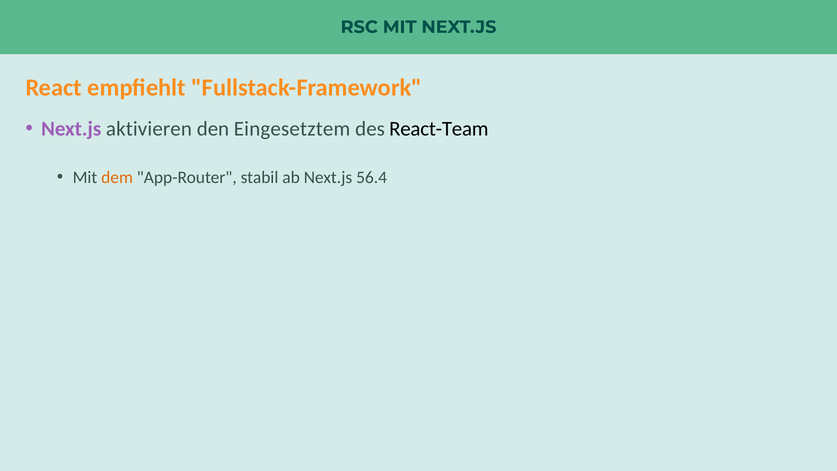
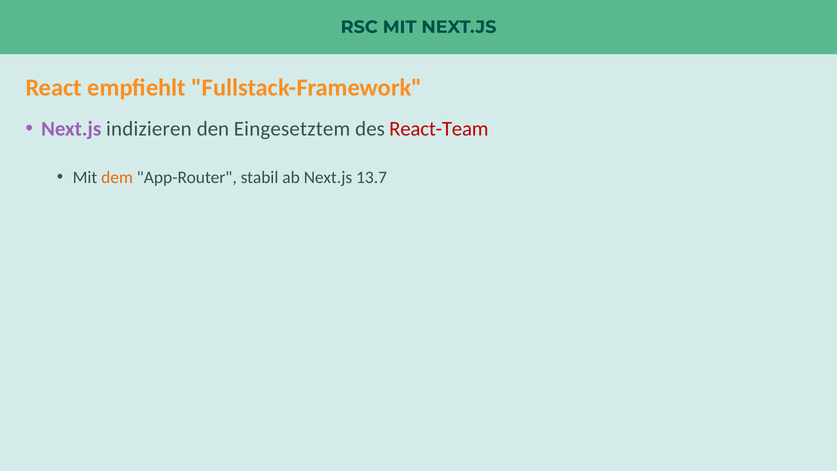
aktivieren: aktivieren -> indizieren
React-Team colour: black -> red
56.4: 56.4 -> 13.7
